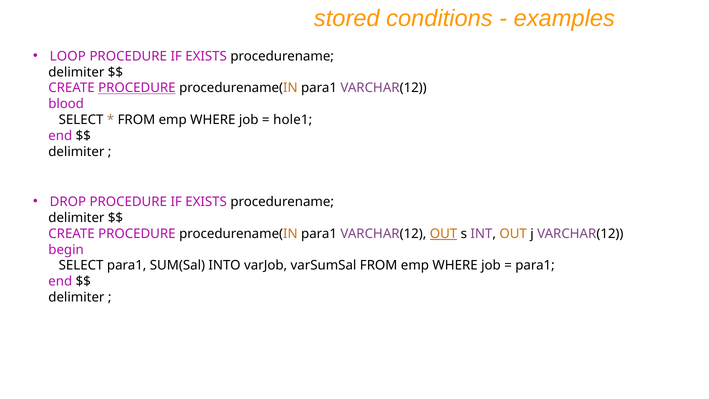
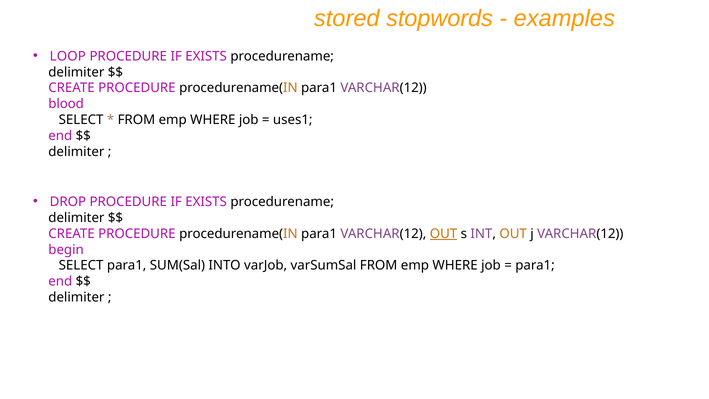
conditions: conditions -> stopwords
PROCEDURE at (137, 88) underline: present -> none
hole1: hole1 -> uses1
